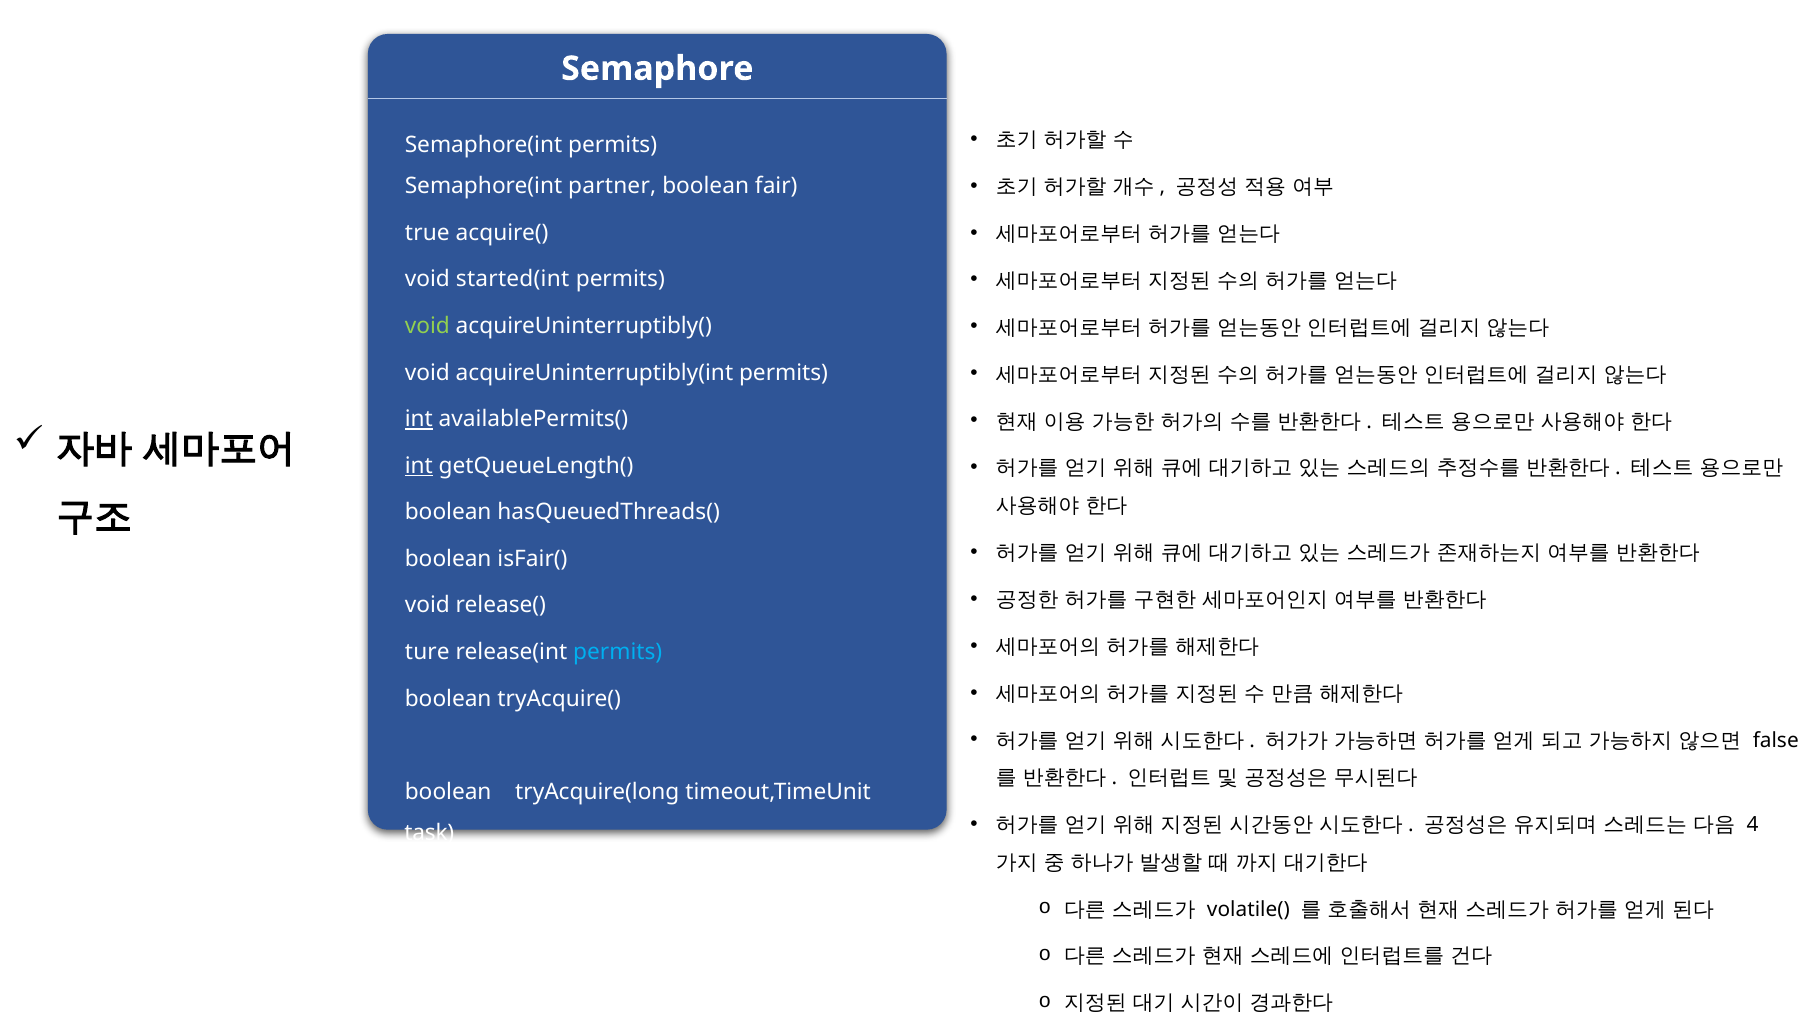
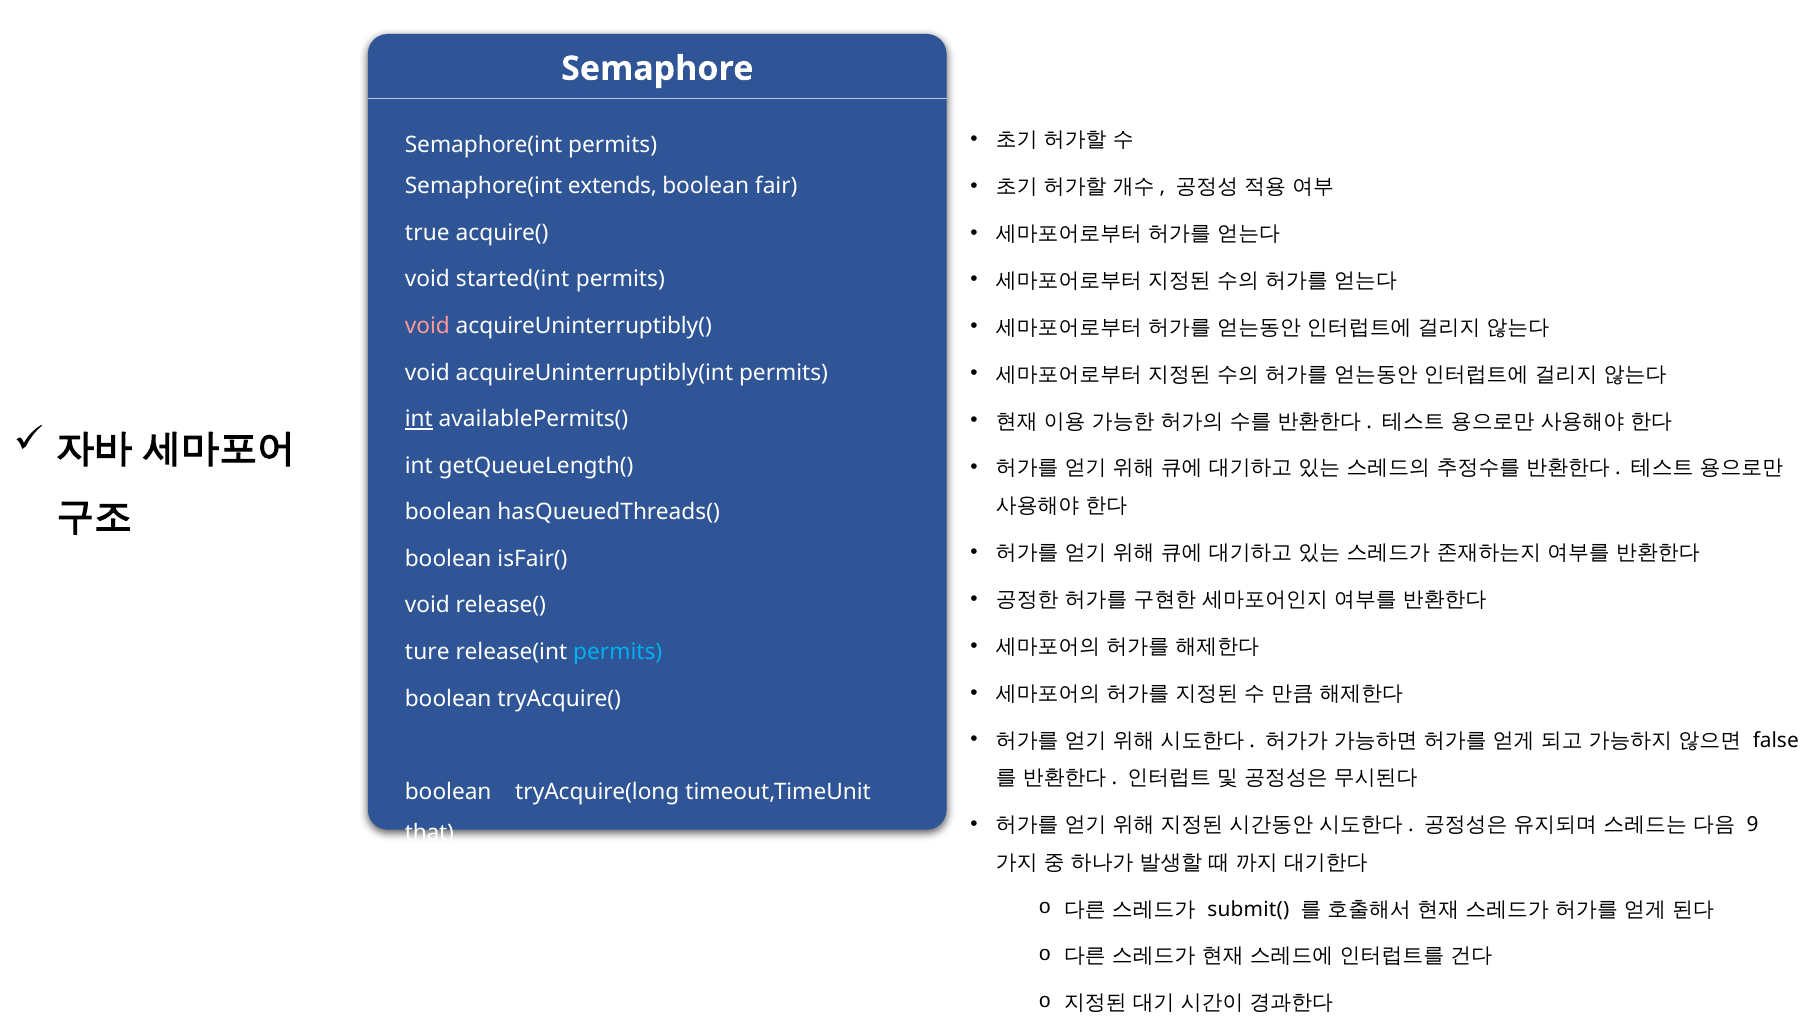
partner: partner -> extends
void at (427, 326) colour: light green -> pink
int at (419, 466) underline: present -> none
4: 4 -> 9
task: task -> that
volatile(: volatile( -> submit(
